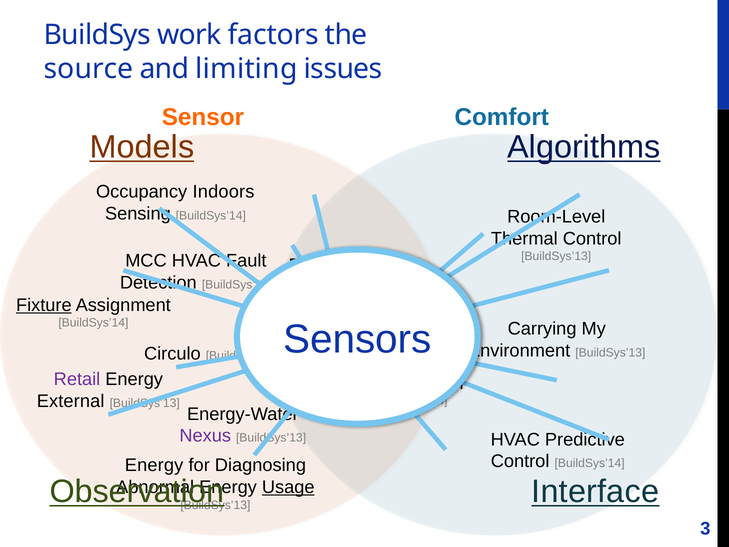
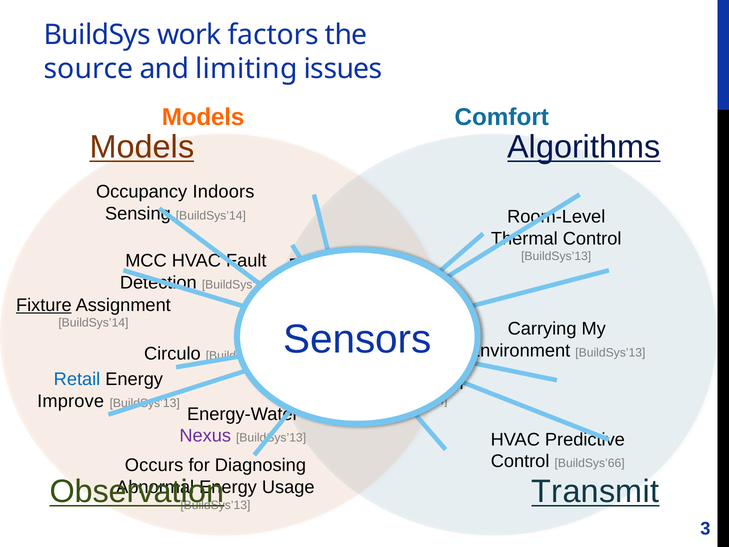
Sensor at (203, 117): Sensor -> Models
Retail colour: purple -> blue
External: External -> Improve
Control BuildSys’14: BuildSys’14 -> BuildSys’66
Energy at (154, 465): Energy -> Occurs
Interface: Interface -> Transmit
Usage underline: present -> none
